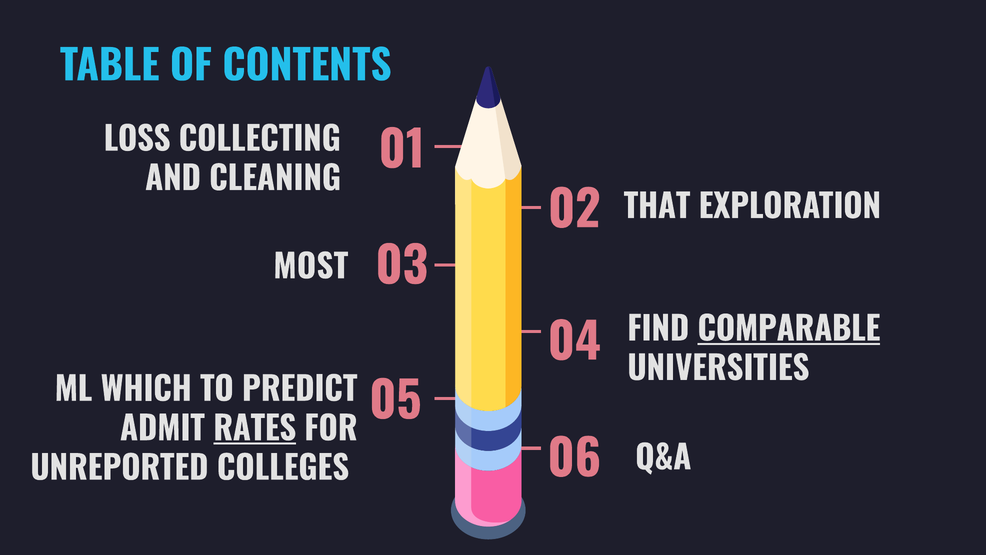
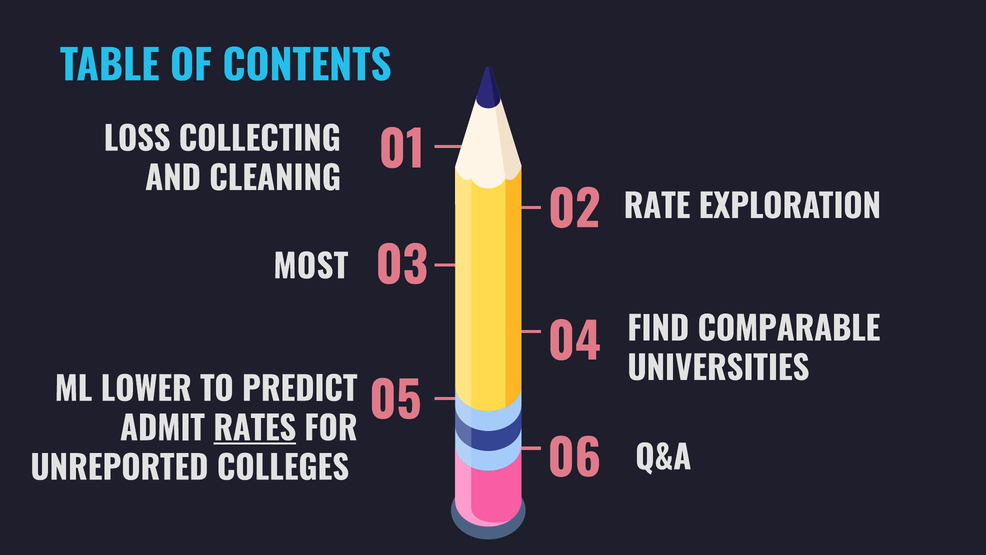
THAT: THAT -> RATE
COMPARABLE underline: present -> none
WHICH: WHICH -> LOWER
